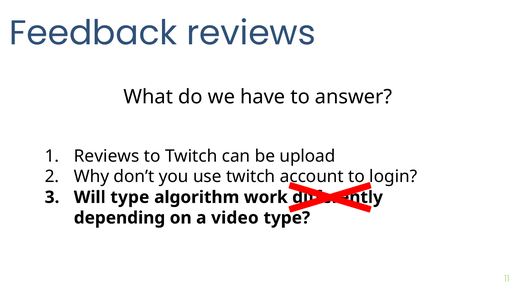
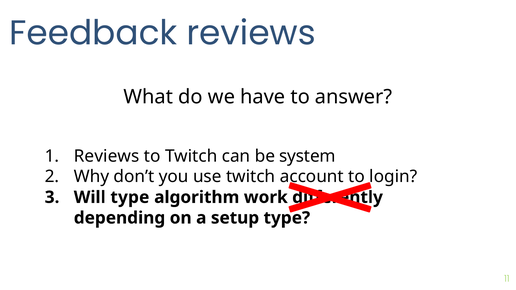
upload: upload -> system
video: video -> setup
